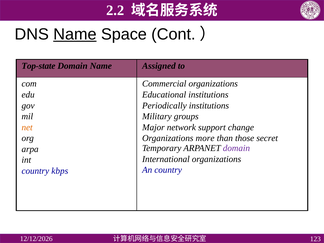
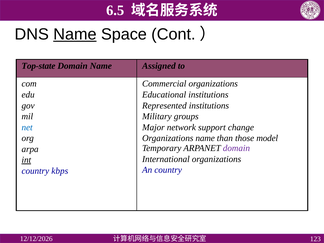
2.2: 2.2 -> 6.5
Periodically: Periodically -> Represented
net colour: orange -> blue
Organizations more: more -> name
secret: secret -> model
int underline: none -> present
